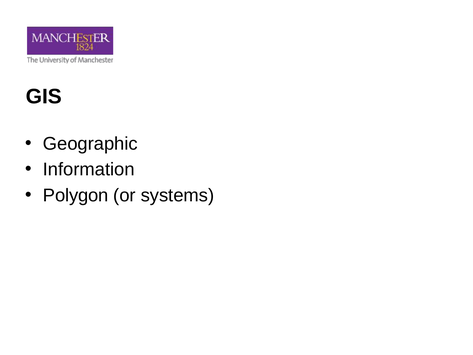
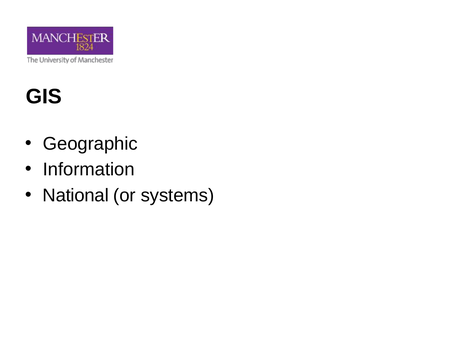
Polygon: Polygon -> National
